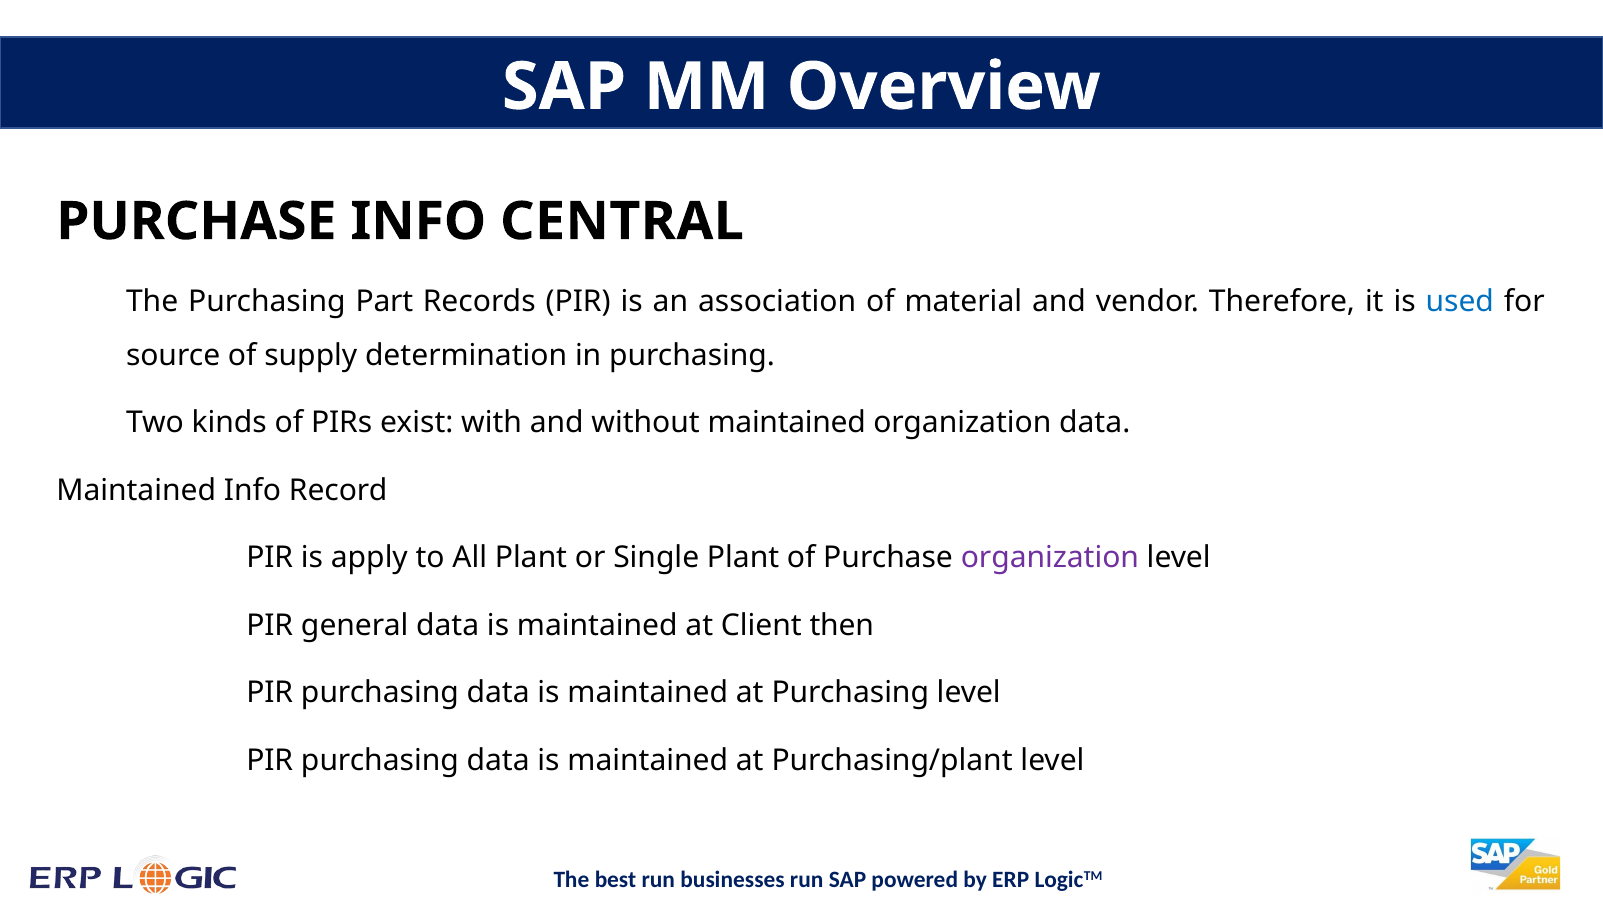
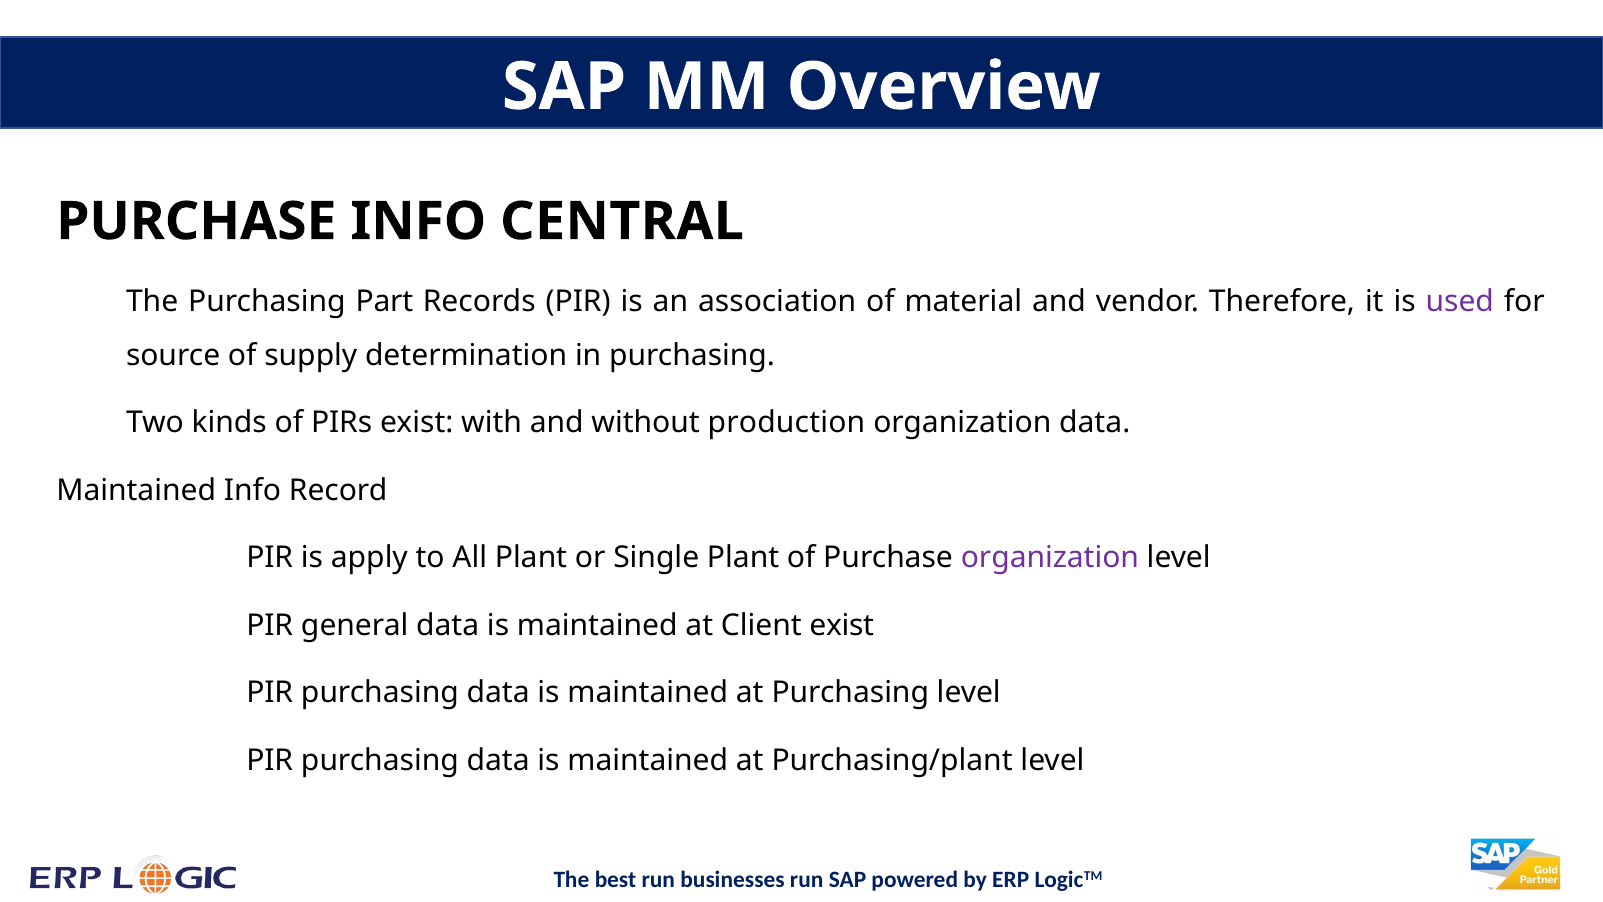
used colour: blue -> purple
without maintained: maintained -> production
Client then: then -> exist
